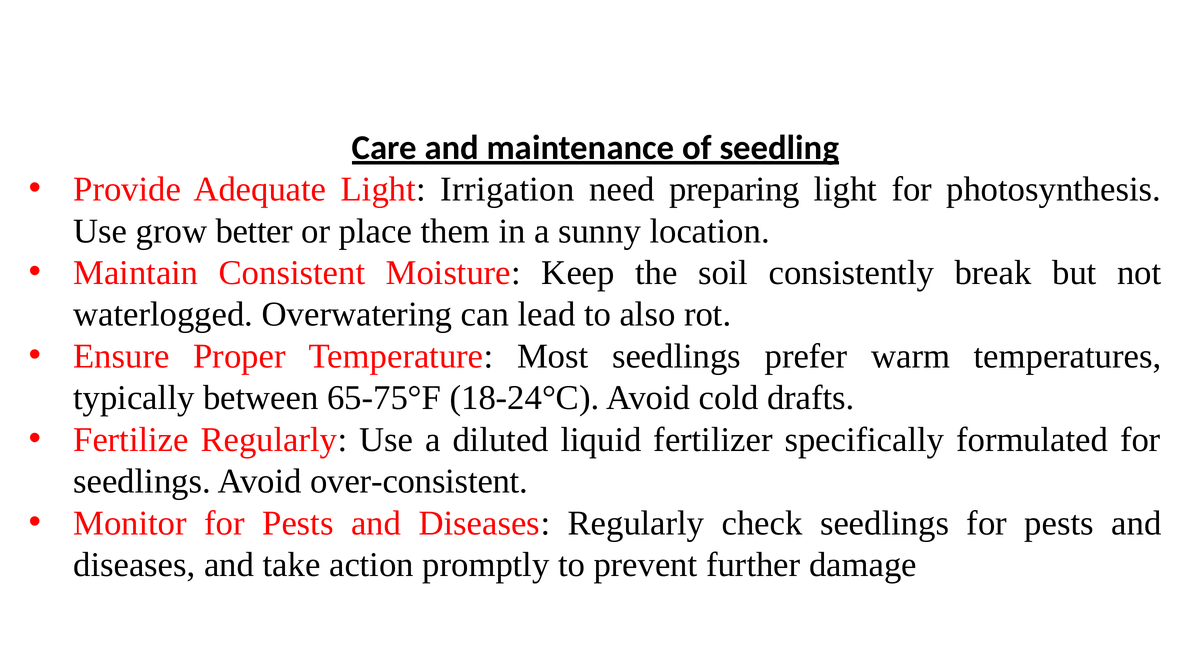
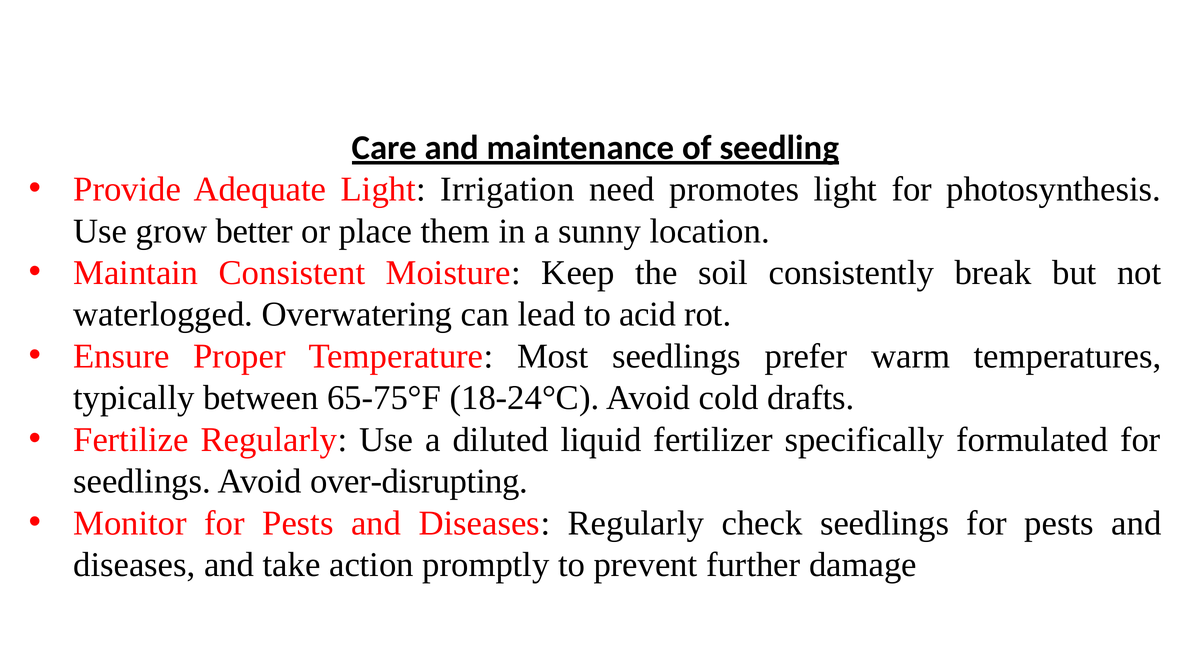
preparing: preparing -> promotes
also: also -> acid
over-consistent: over-consistent -> over-disrupting
